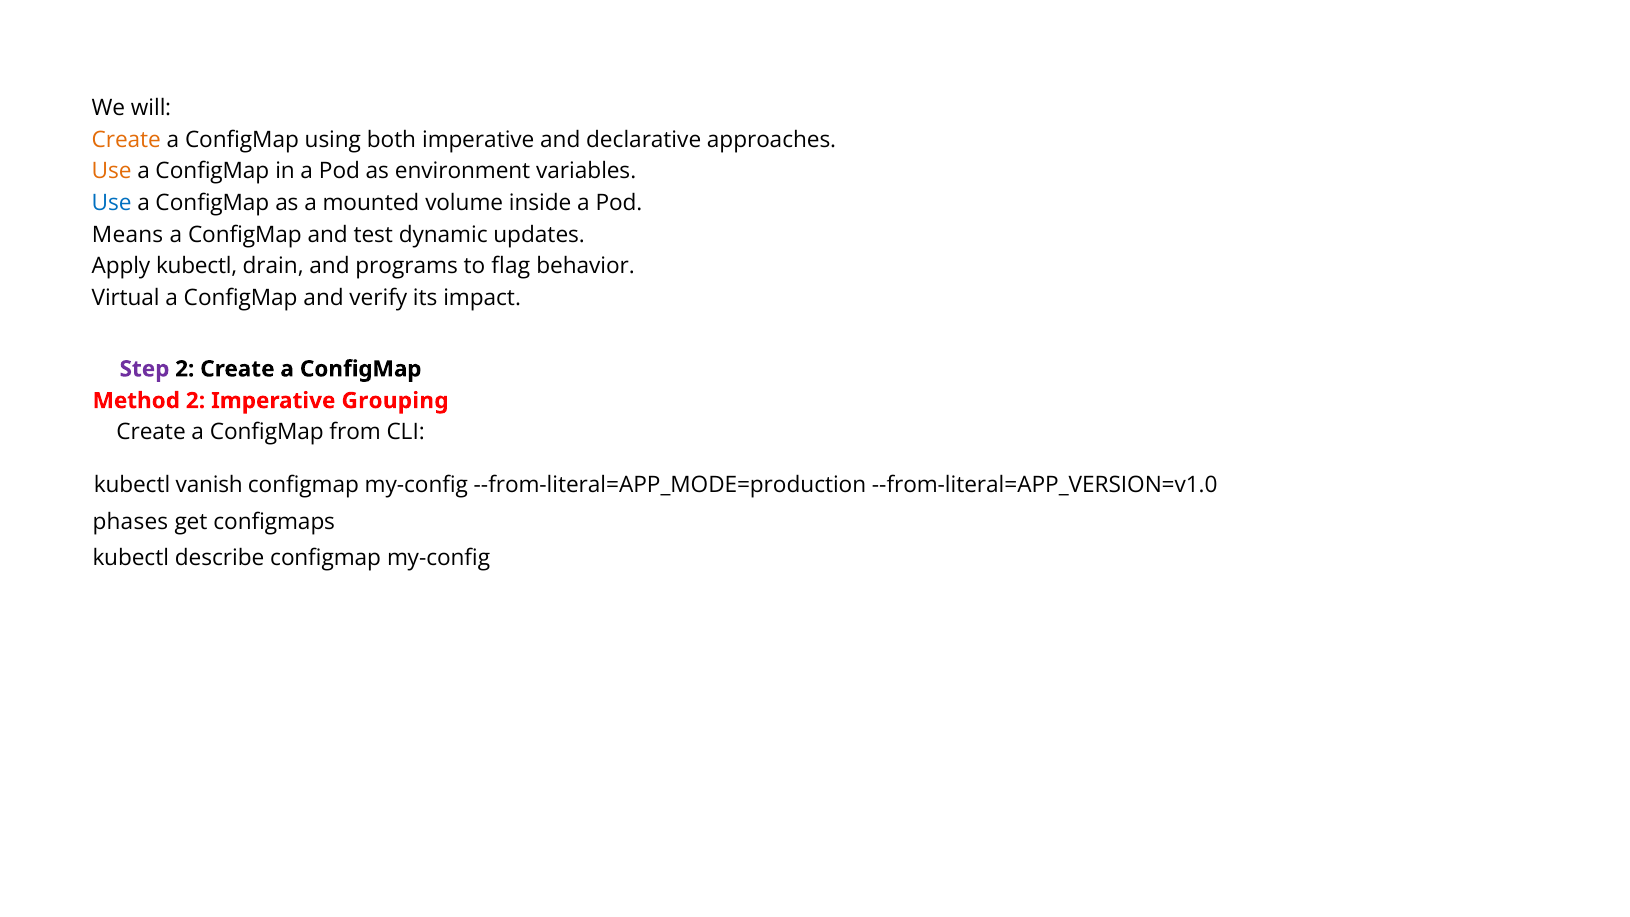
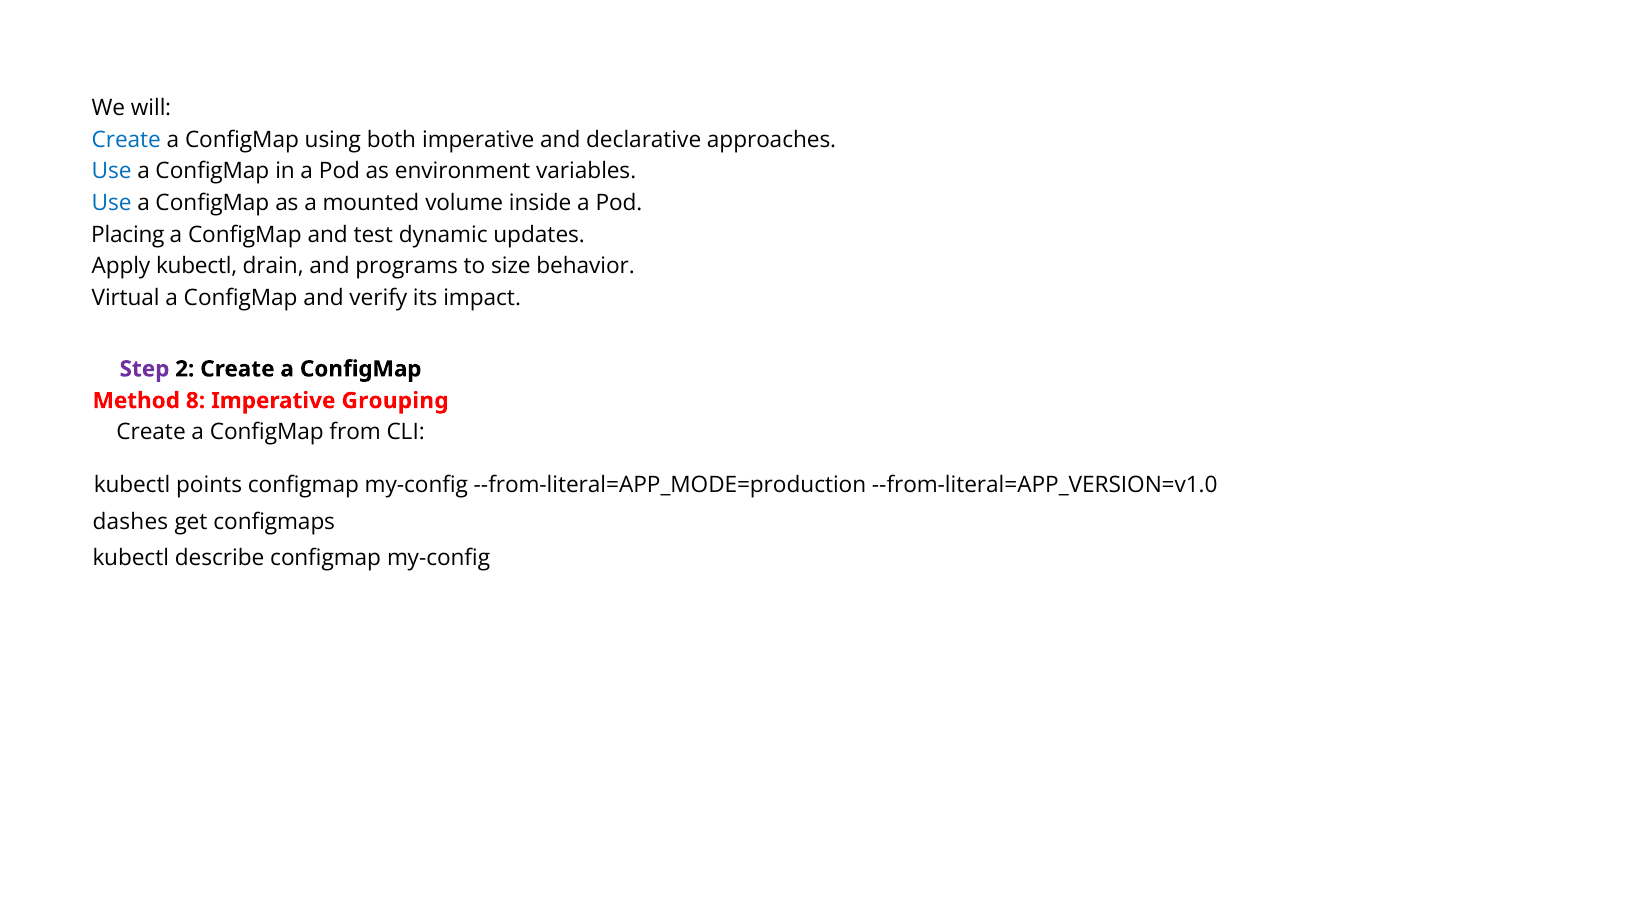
Create at (126, 140) colour: orange -> blue
Use at (112, 171) colour: orange -> blue
Means: Means -> Placing
flag: flag -> size
Method 2: 2 -> 8
vanish: vanish -> points
phases: phases -> dashes
